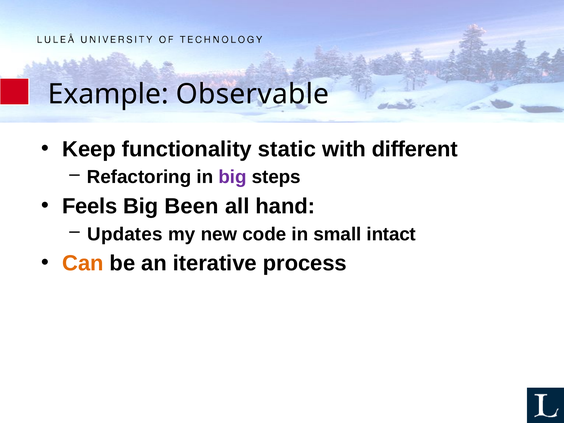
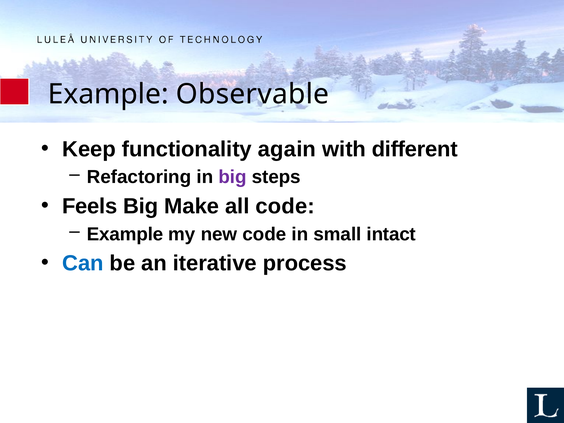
static: static -> again
Been: Been -> Make
all hand: hand -> code
Updates at (125, 234): Updates -> Example
Can colour: orange -> blue
